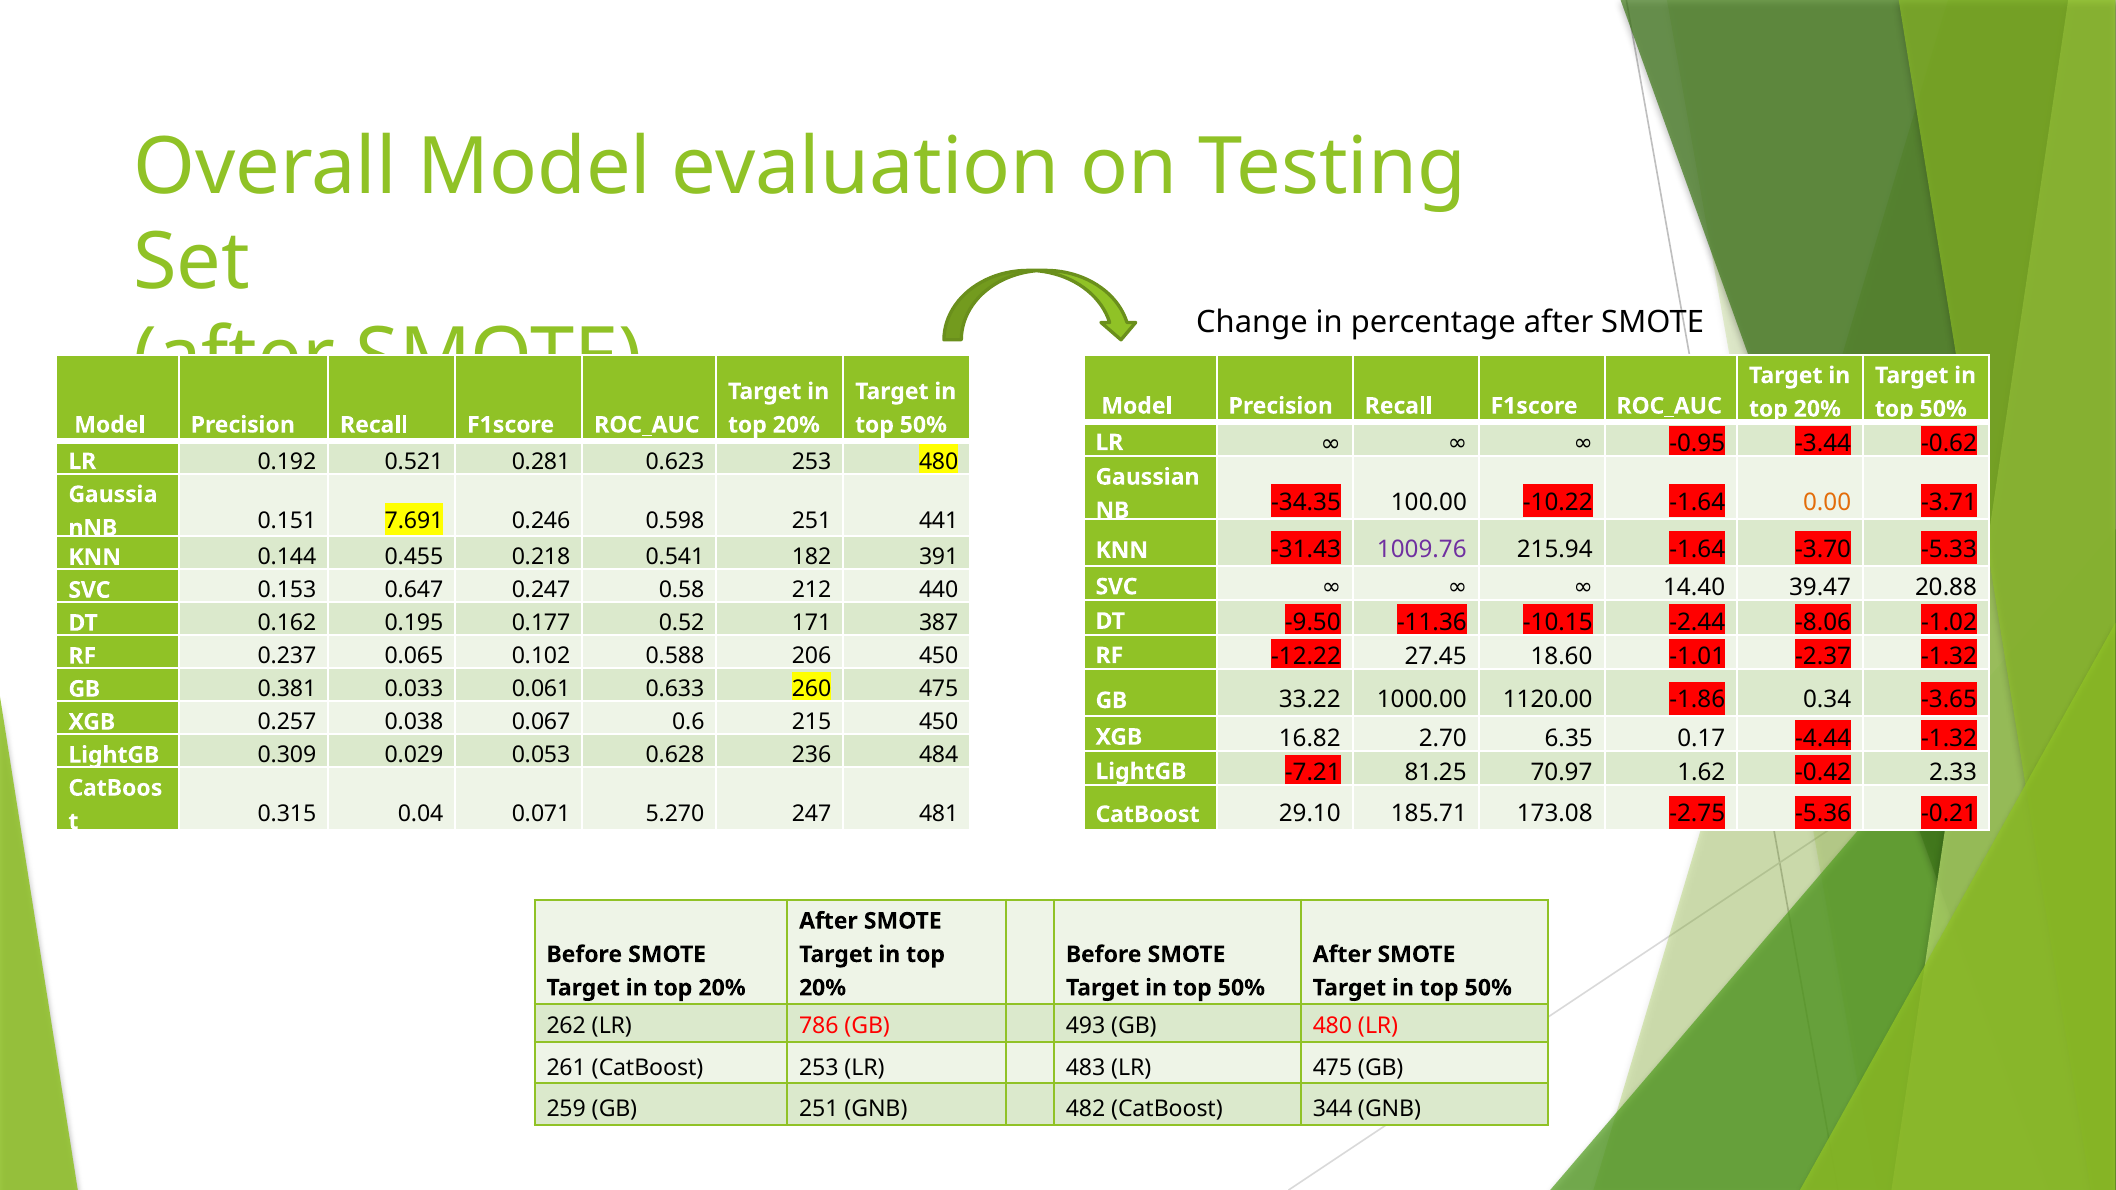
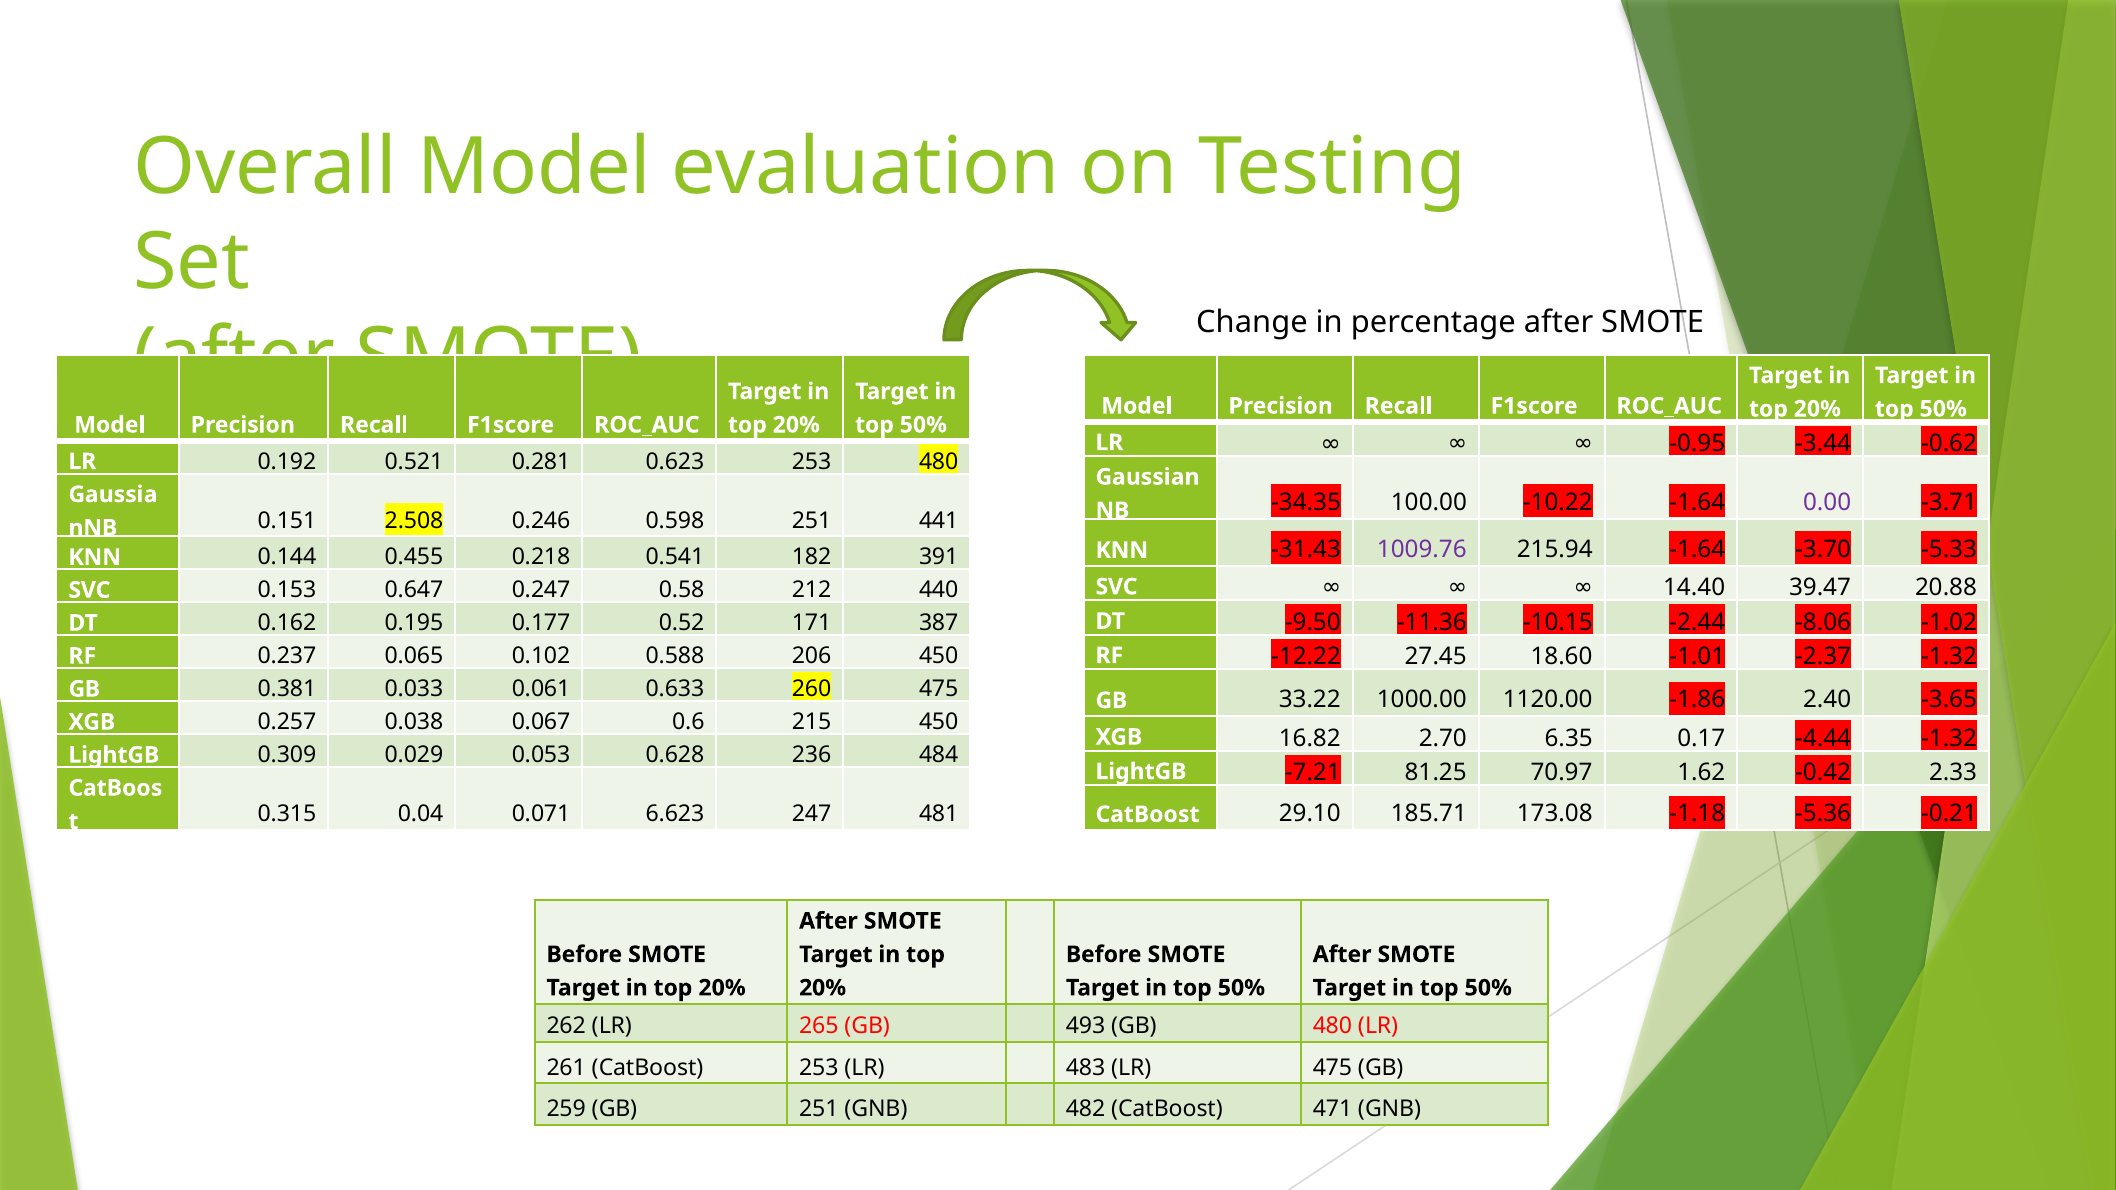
0.00 colour: orange -> purple
7.691: 7.691 -> 2.508
0.34: 0.34 -> 2.40
-2.75: -2.75 -> -1.18
5.270: 5.270 -> 6.623
786: 786 -> 265
344: 344 -> 471
